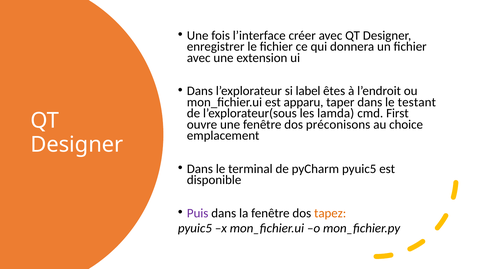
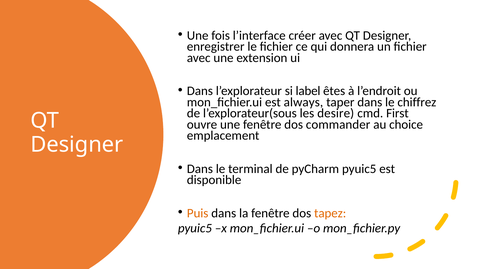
apparu: apparu -> always
testant: testant -> chiffrez
lamda: lamda -> desire
préconisons: préconisons -> commander
Puis colour: purple -> orange
